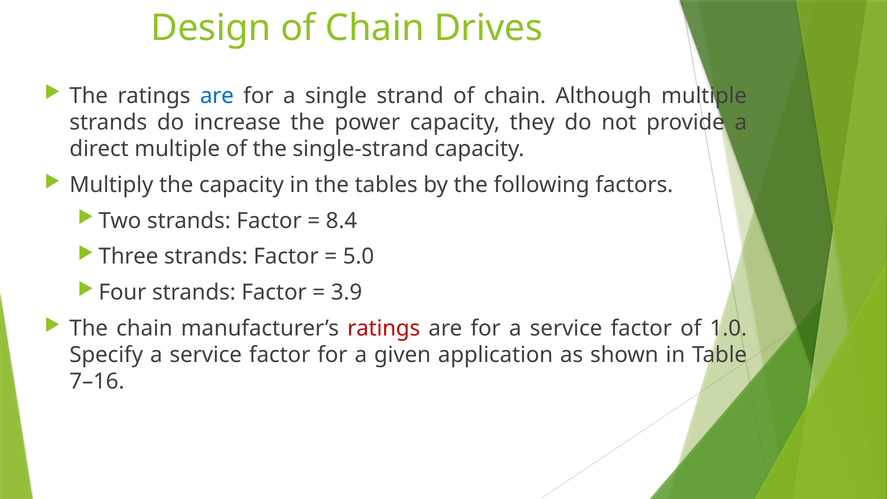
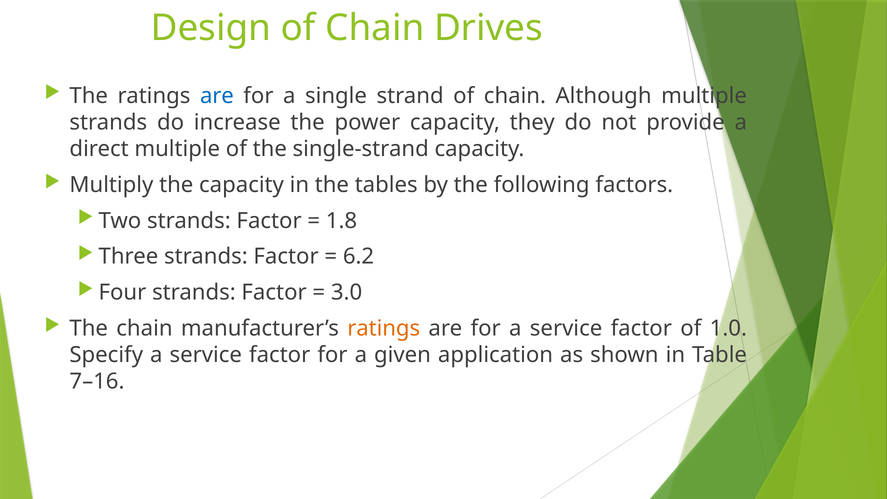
8.4: 8.4 -> 1.8
5.0: 5.0 -> 6.2
3.9: 3.9 -> 3.0
ratings at (384, 328) colour: red -> orange
